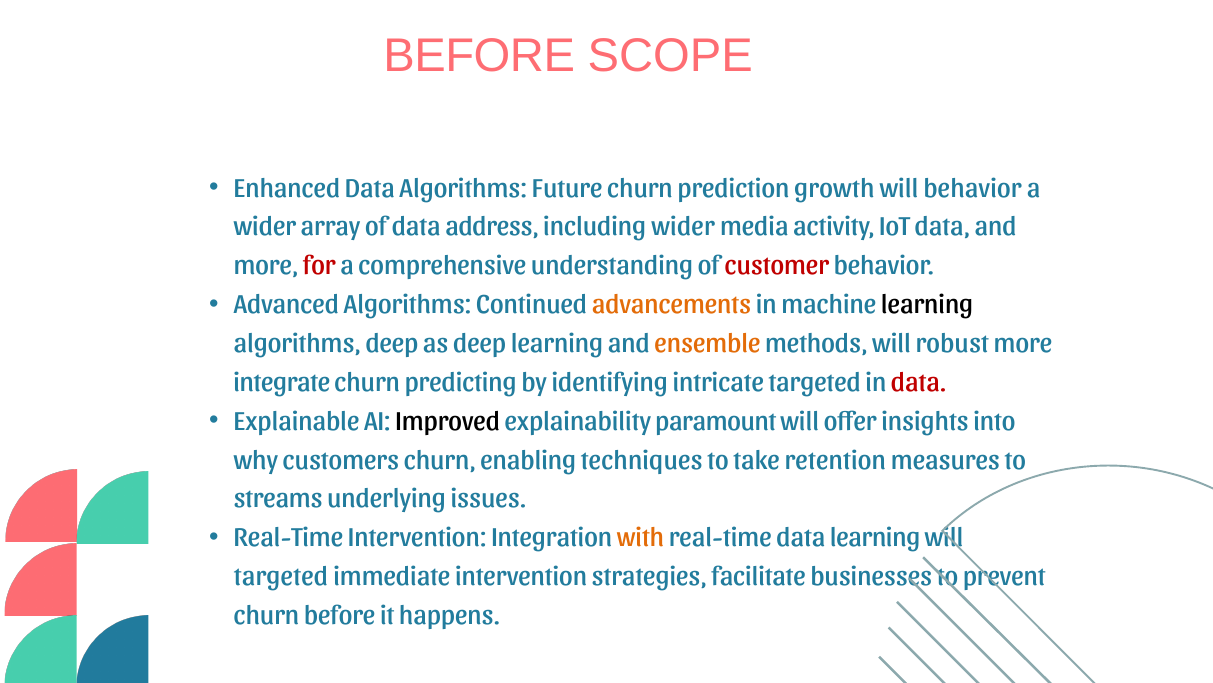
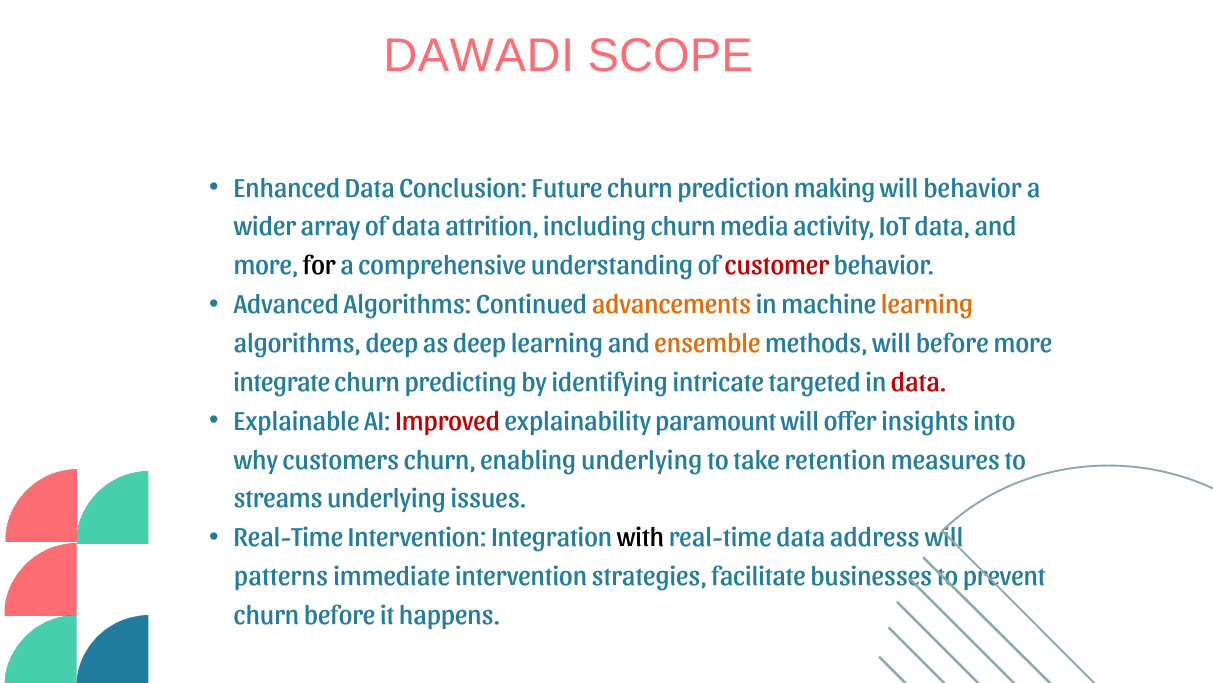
BEFORE at (479, 56): BEFORE -> DAWADI
Data Algorithms: Algorithms -> Conclusion
growth: growth -> making
address: address -> attrition
including wider: wider -> churn
for colour: red -> black
learning at (927, 304) colour: black -> orange
will robust: robust -> before
Improved colour: black -> red
enabling techniques: techniques -> underlying
with colour: orange -> black
data learning: learning -> address
targeted at (281, 576): targeted -> patterns
